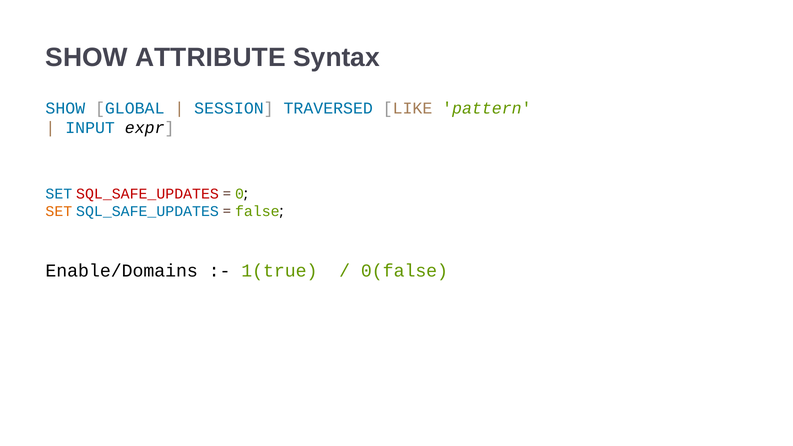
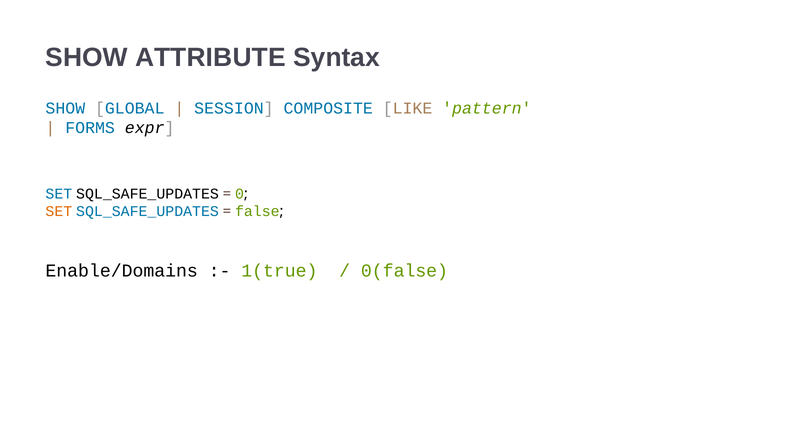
TRAVERSED: TRAVERSED -> COMPOSITE
INPUT: INPUT -> FORMS
SQL_SAFE_UPDATES at (147, 194) colour: red -> black
